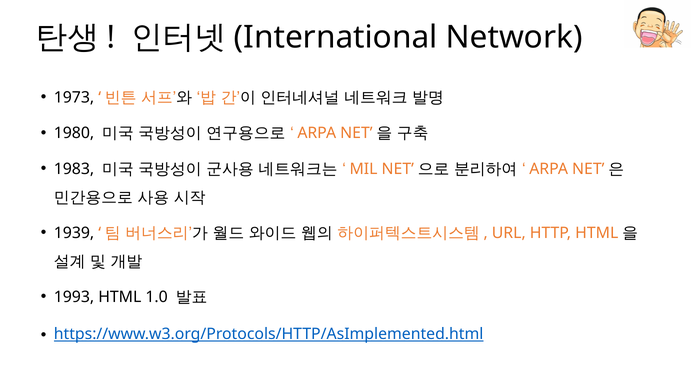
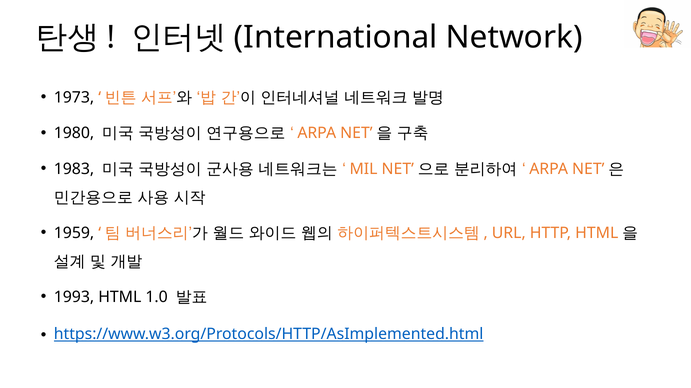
1939: 1939 -> 1959
